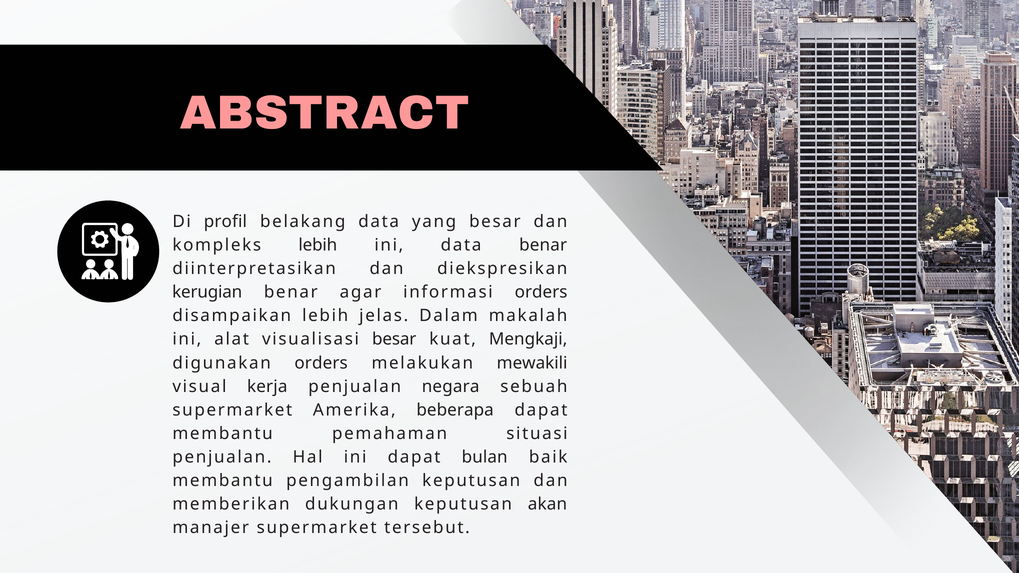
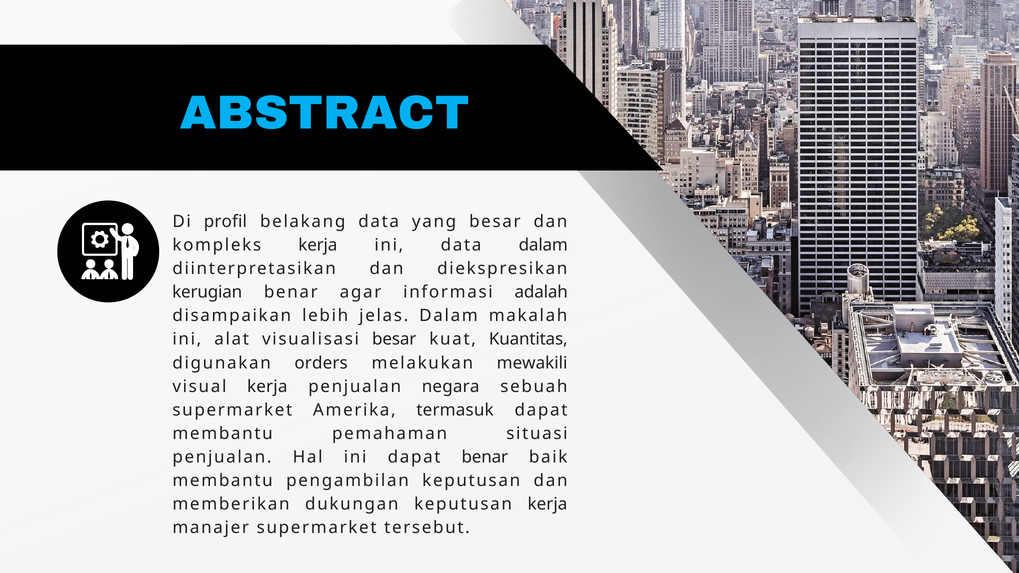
ABSTRACT colour: pink -> light blue
kompleks lebih: lebih -> kerja
data benar: benar -> dalam
informasi orders: orders -> adalah
Mengkaji: Mengkaji -> Kuantitas
beberapa: beberapa -> termasuk
dapat bulan: bulan -> benar
keputusan akan: akan -> kerja
